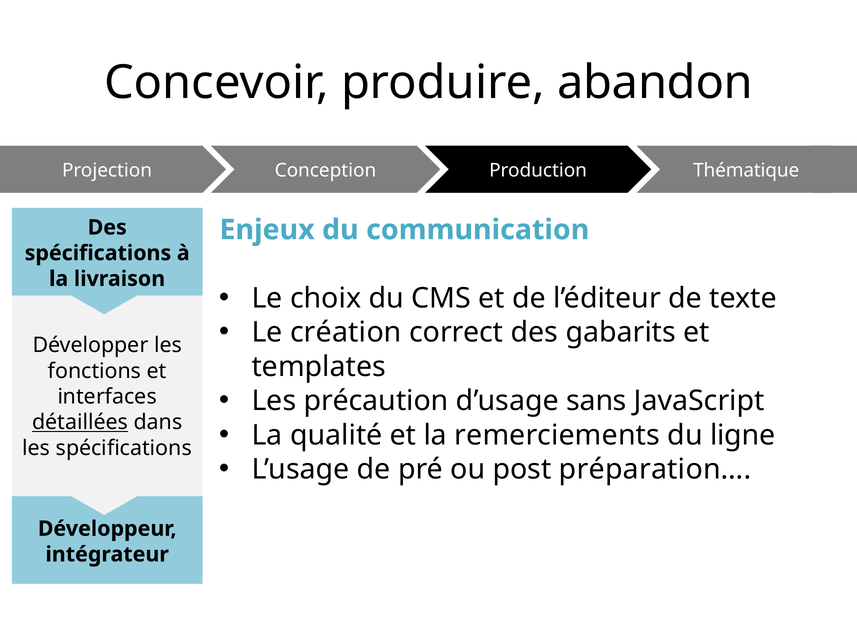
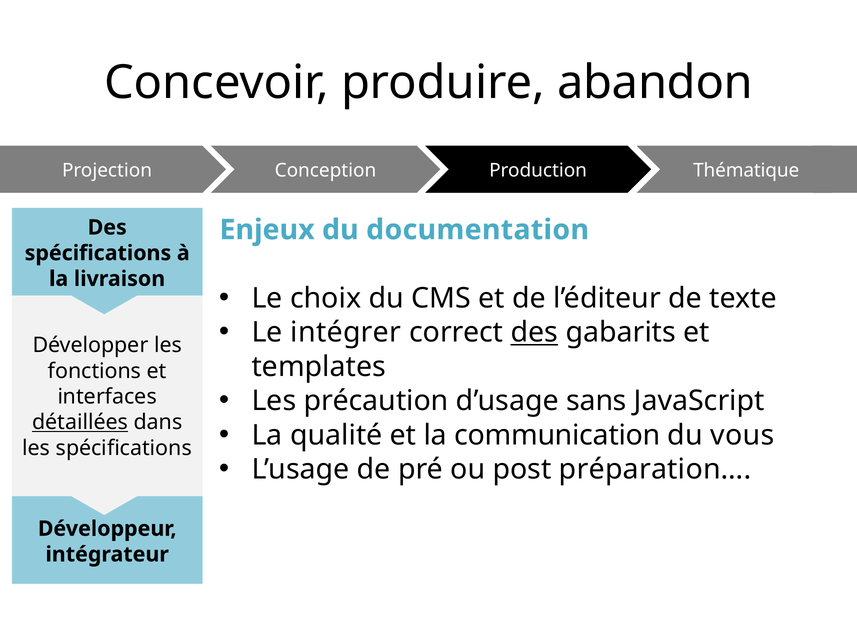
communication: communication -> documentation
création: création -> intégrer
des at (534, 333) underline: none -> present
remerciements: remerciements -> communication
ligne: ligne -> vous
